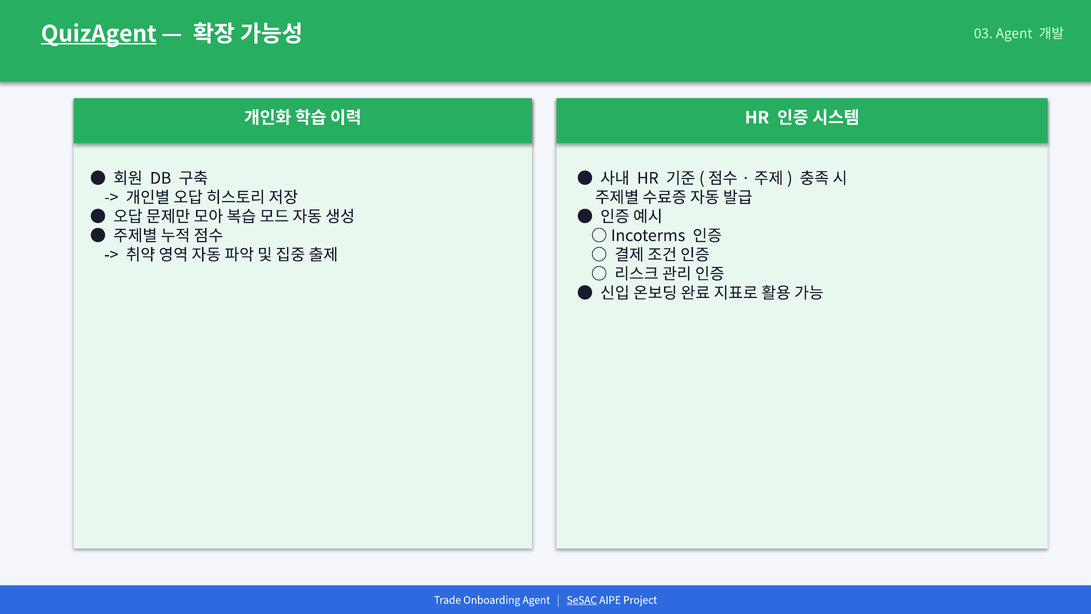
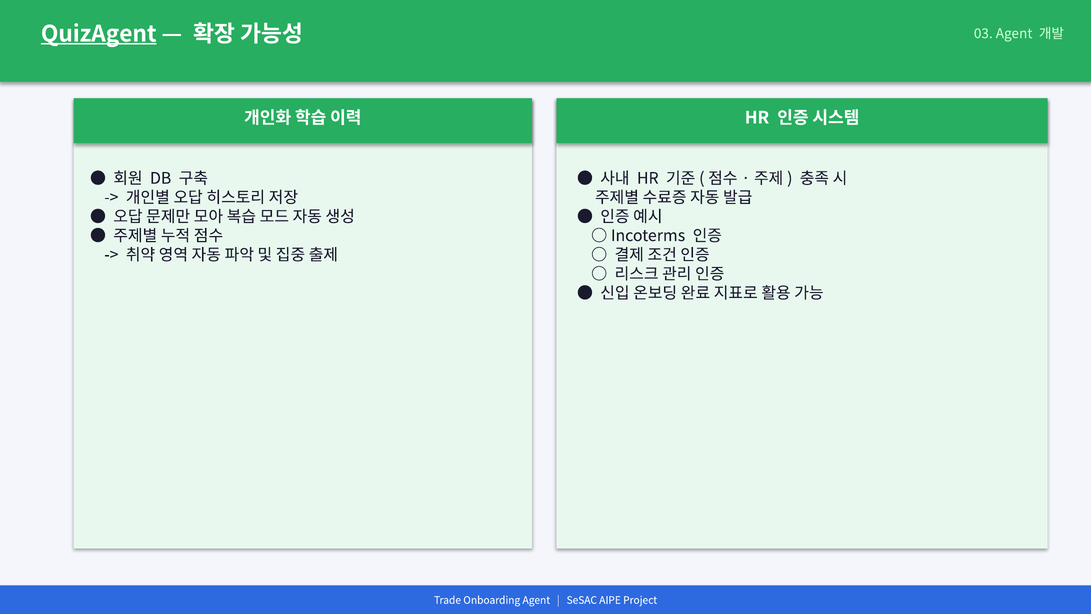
SeSAC underline: present -> none
